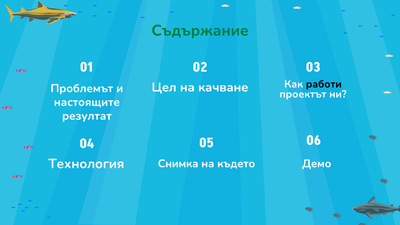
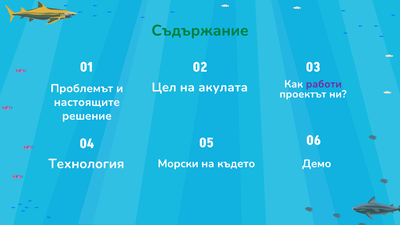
работи colour: black -> purple
качване: качване -> акулата
резултат: резултат -> решение
Снимка: Снимка -> Морски
